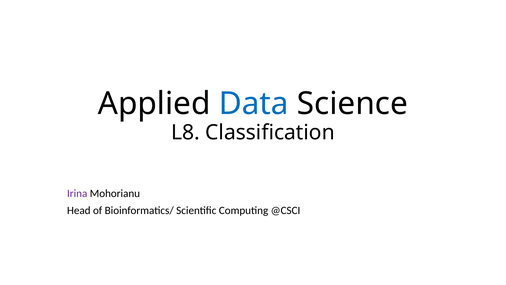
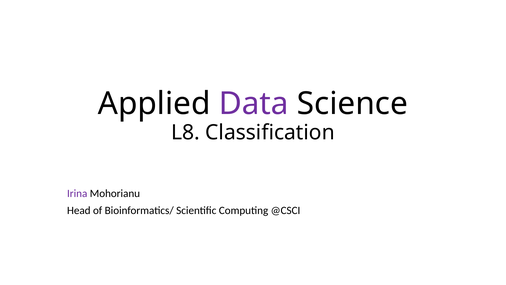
Data colour: blue -> purple
